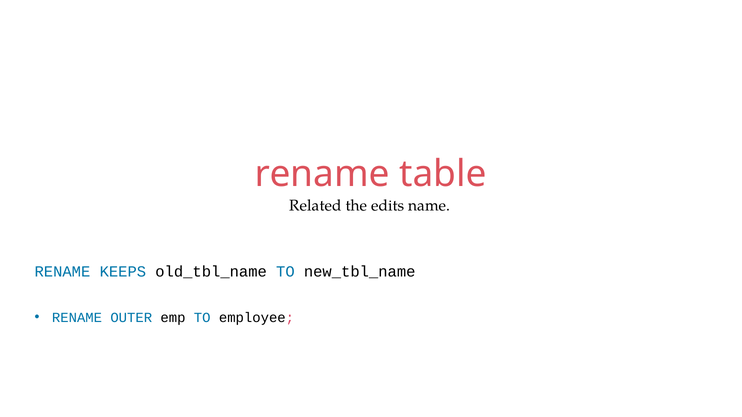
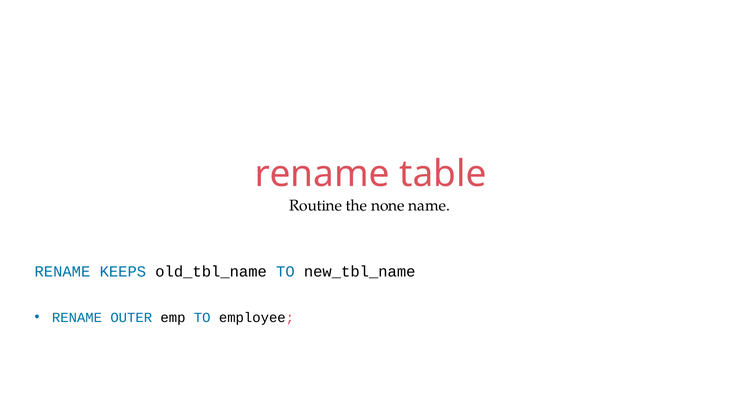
Related: Related -> Routine
edits: edits -> none
